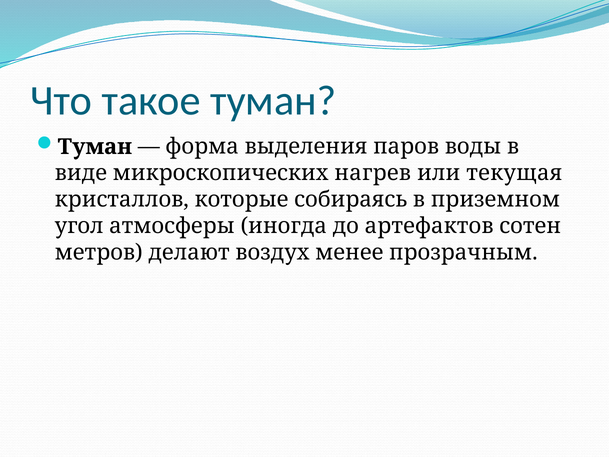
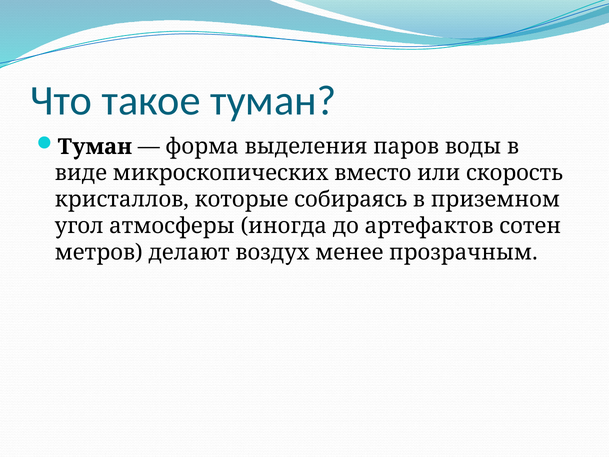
нагрев: нагрев -> вместо
текущая: текущая -> скорость
